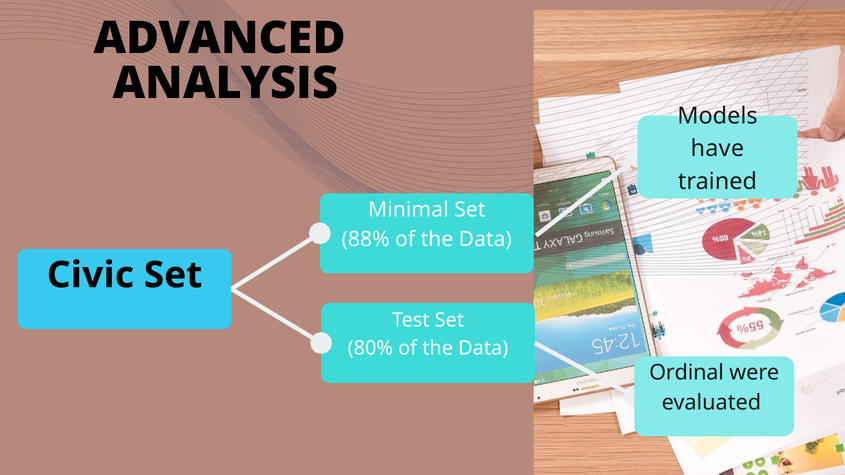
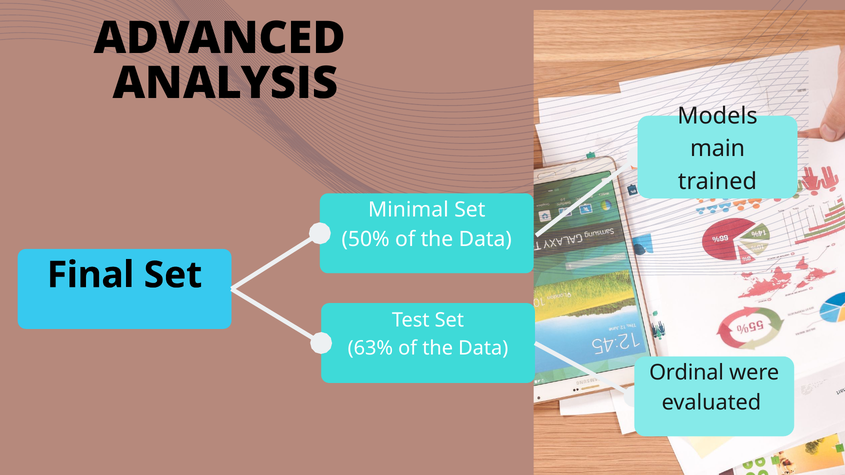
have: have -> main
88%: 88% -> 50%
Civic: Civic -> Final
80%: 80% -> 63%
